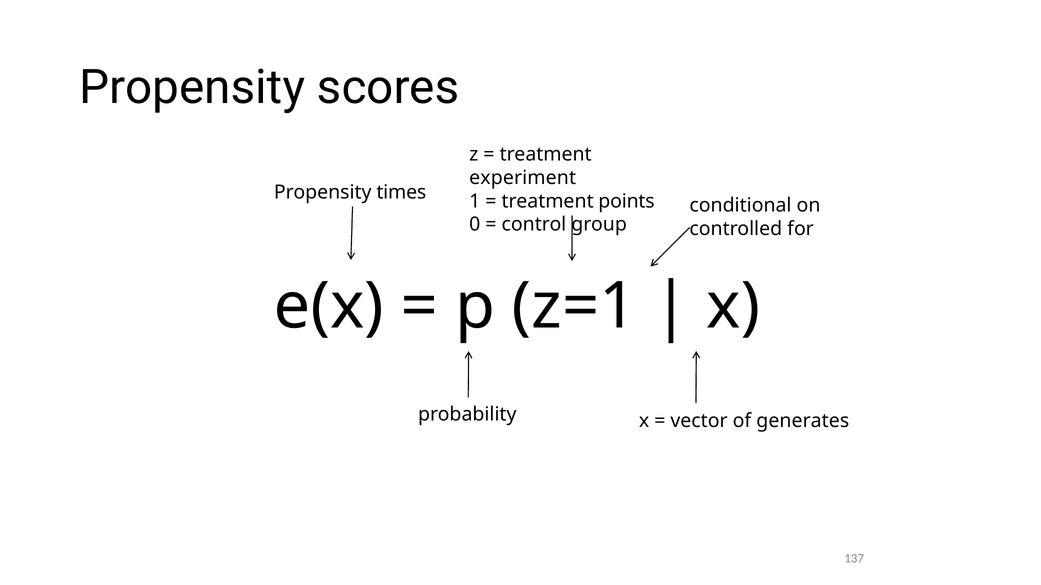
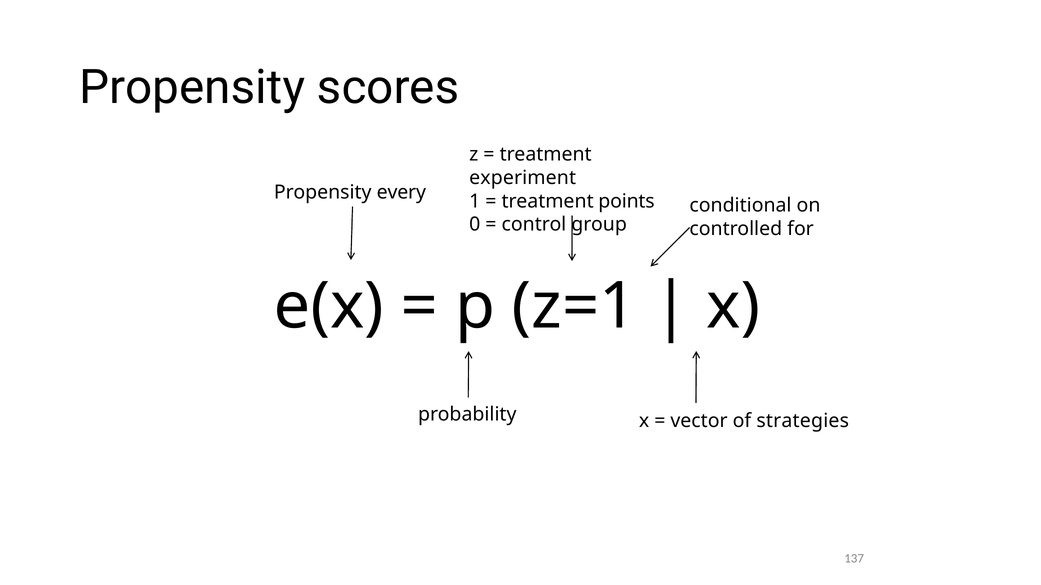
times: times -> every
generates: generates -> strategies
